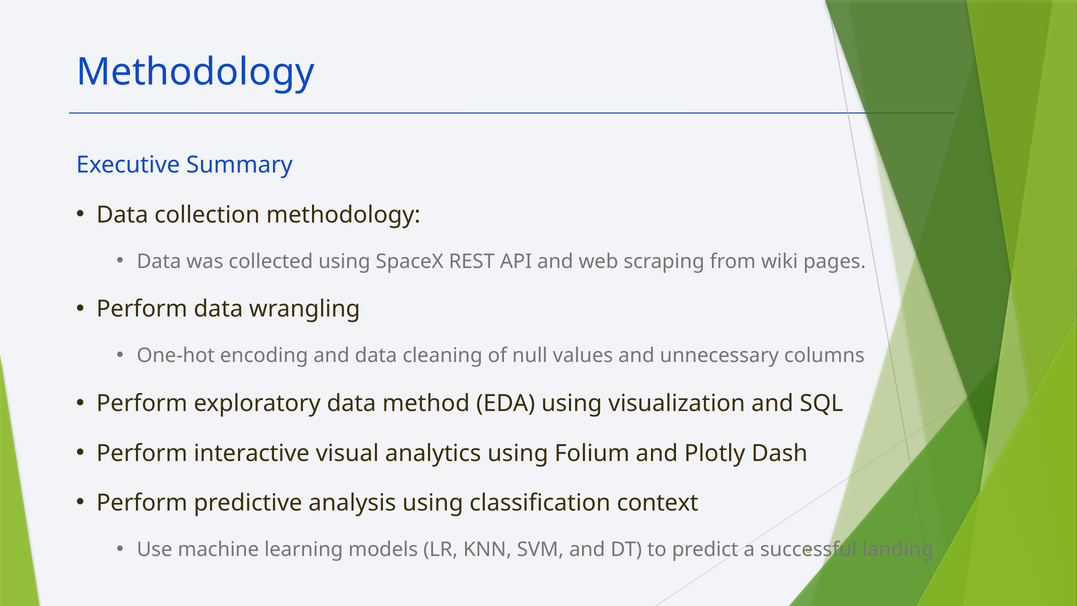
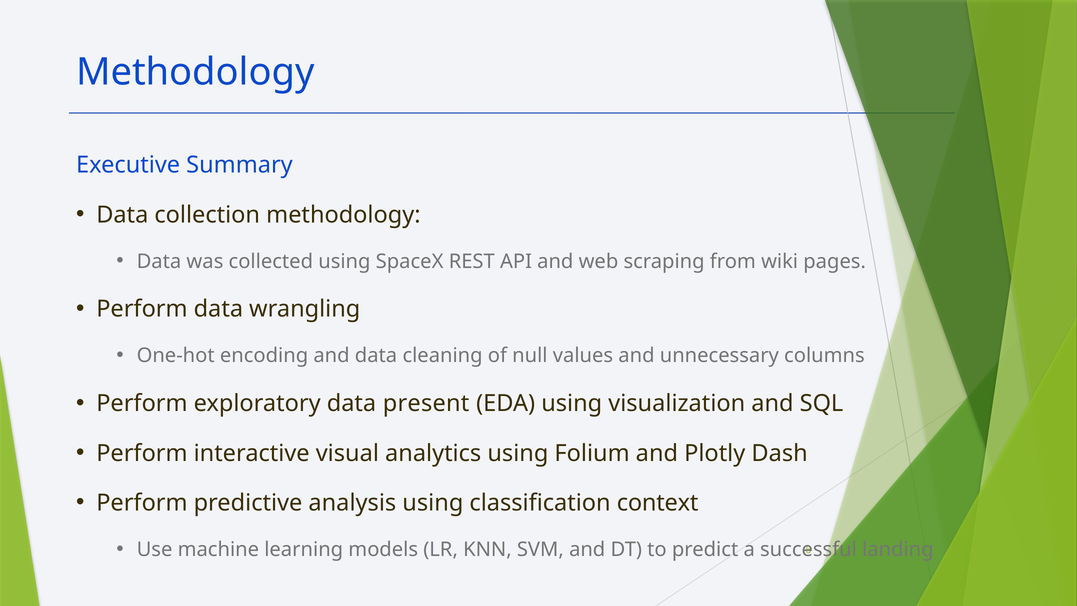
method: method -> present
